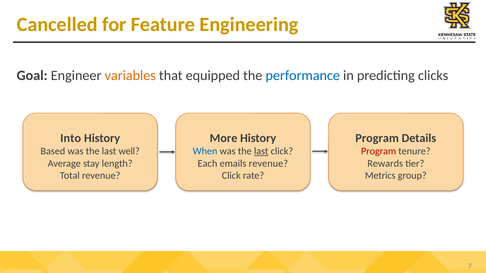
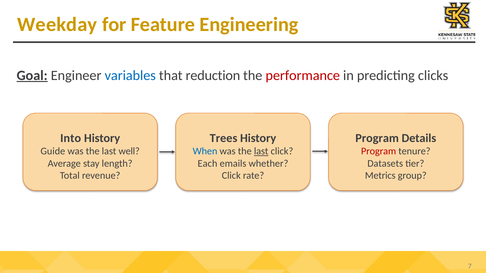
Cancelled: Cancelled -> Weekday
Goal underline: none -> present
variables colour: orange -> blue
equipped: equipped -> reduction
performance colour: blue -> red
More: More -> Trees
Based: Based -> Guide
emails revenue: revenue -> whether
Rewards: Rewards -> Datasets
